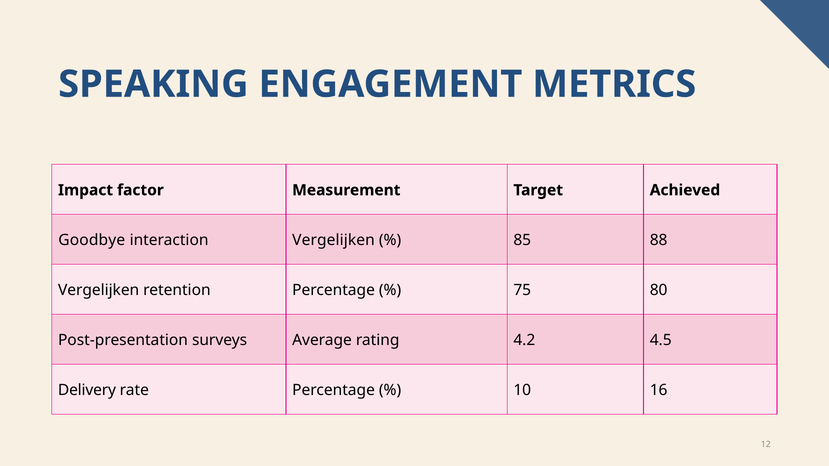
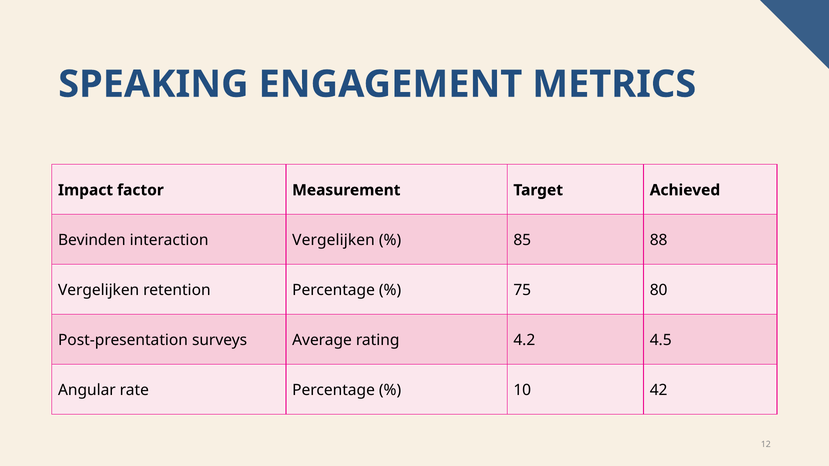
Goodbye: Goodbye -> Bevinden
Delivery: Delivery -> Angular
16: 16 -> 42
